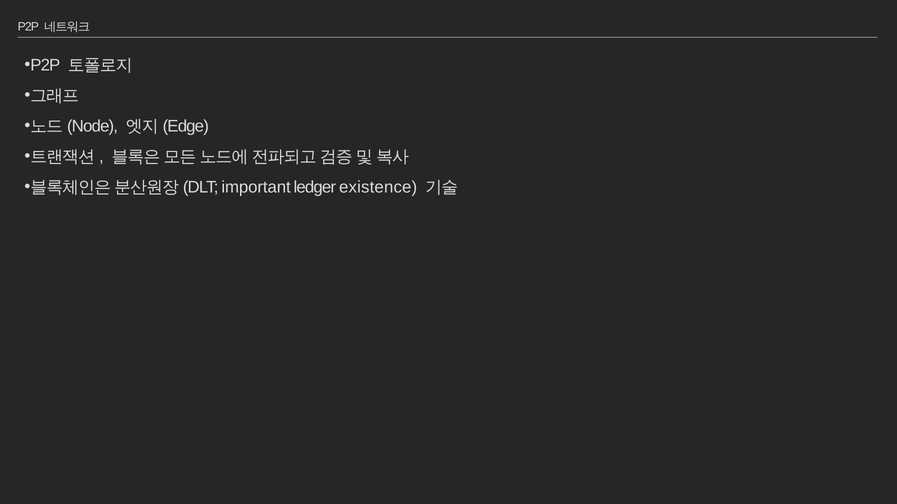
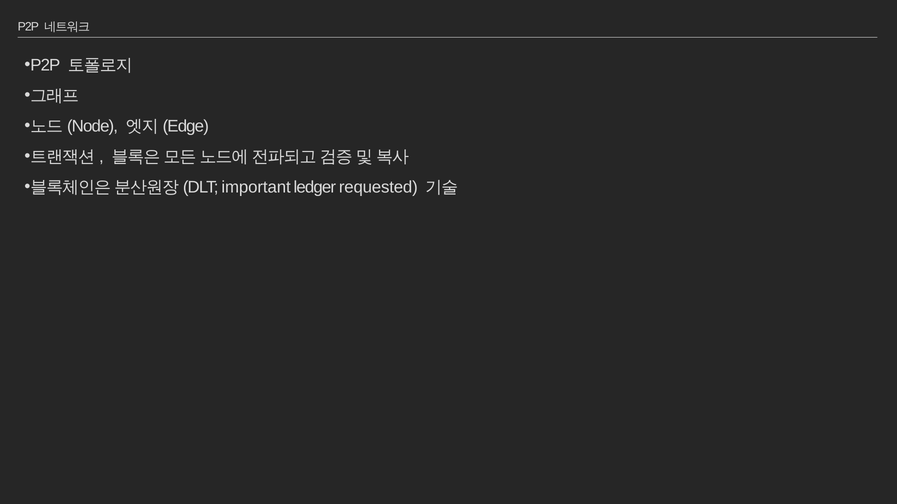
existence: existence -> requested
